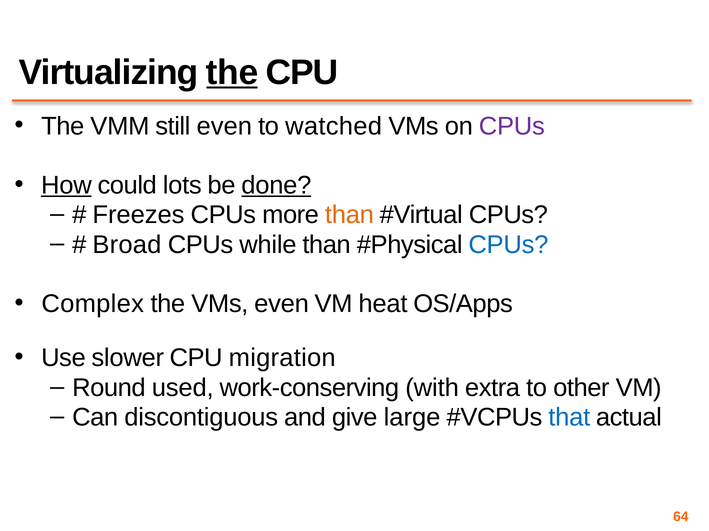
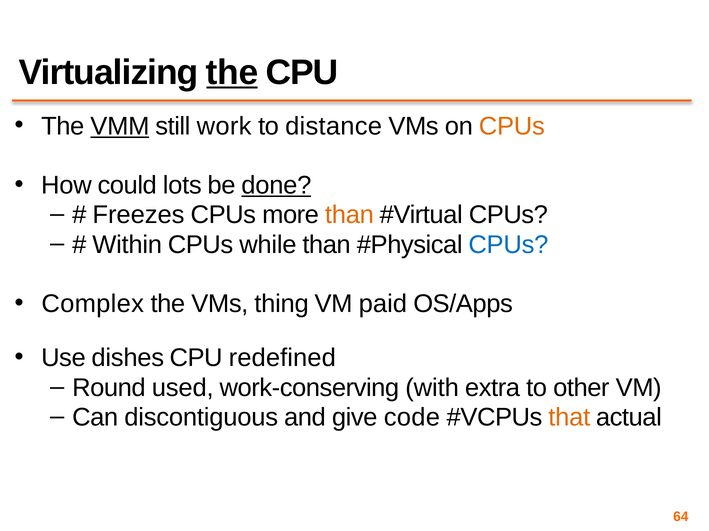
VMM underline: none -> present
still even: even -> work
watched: watched -> distance
CPUs at (512, 126) colour: purple -> orange
How underline: present -> none
Broad: Broad -> Within
VMs even: even -> thing
heat: heat -> paid
slower: slower -> dishes
migration: migration -> redefined
large: large -> code
that colour: blue -> orange
